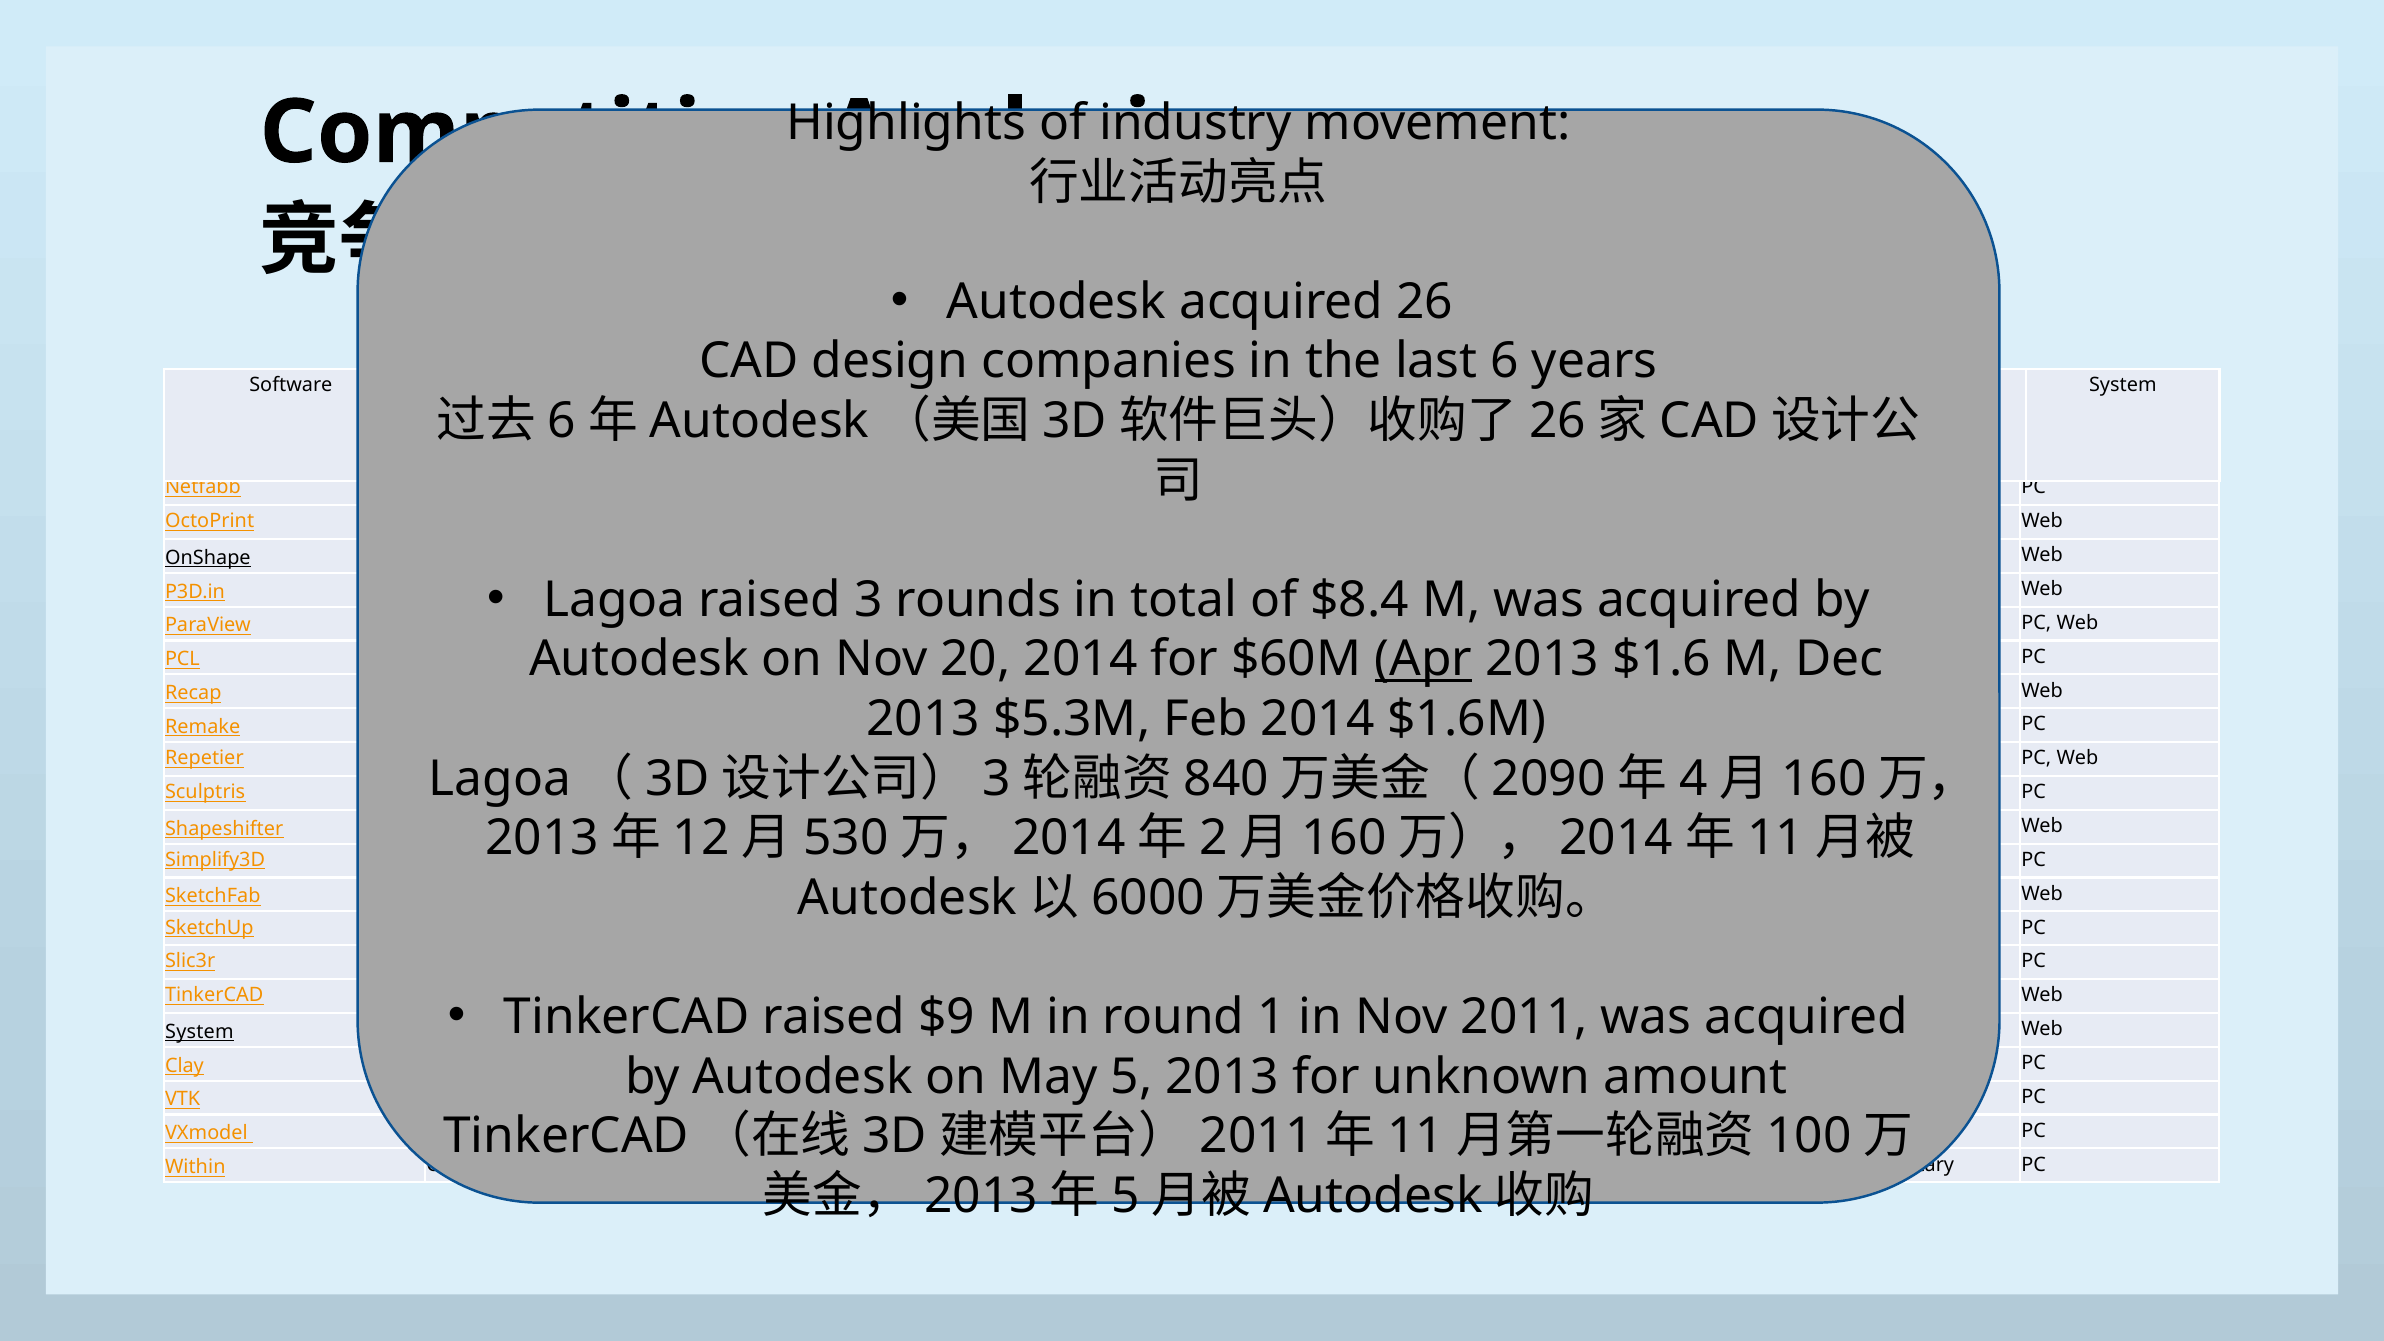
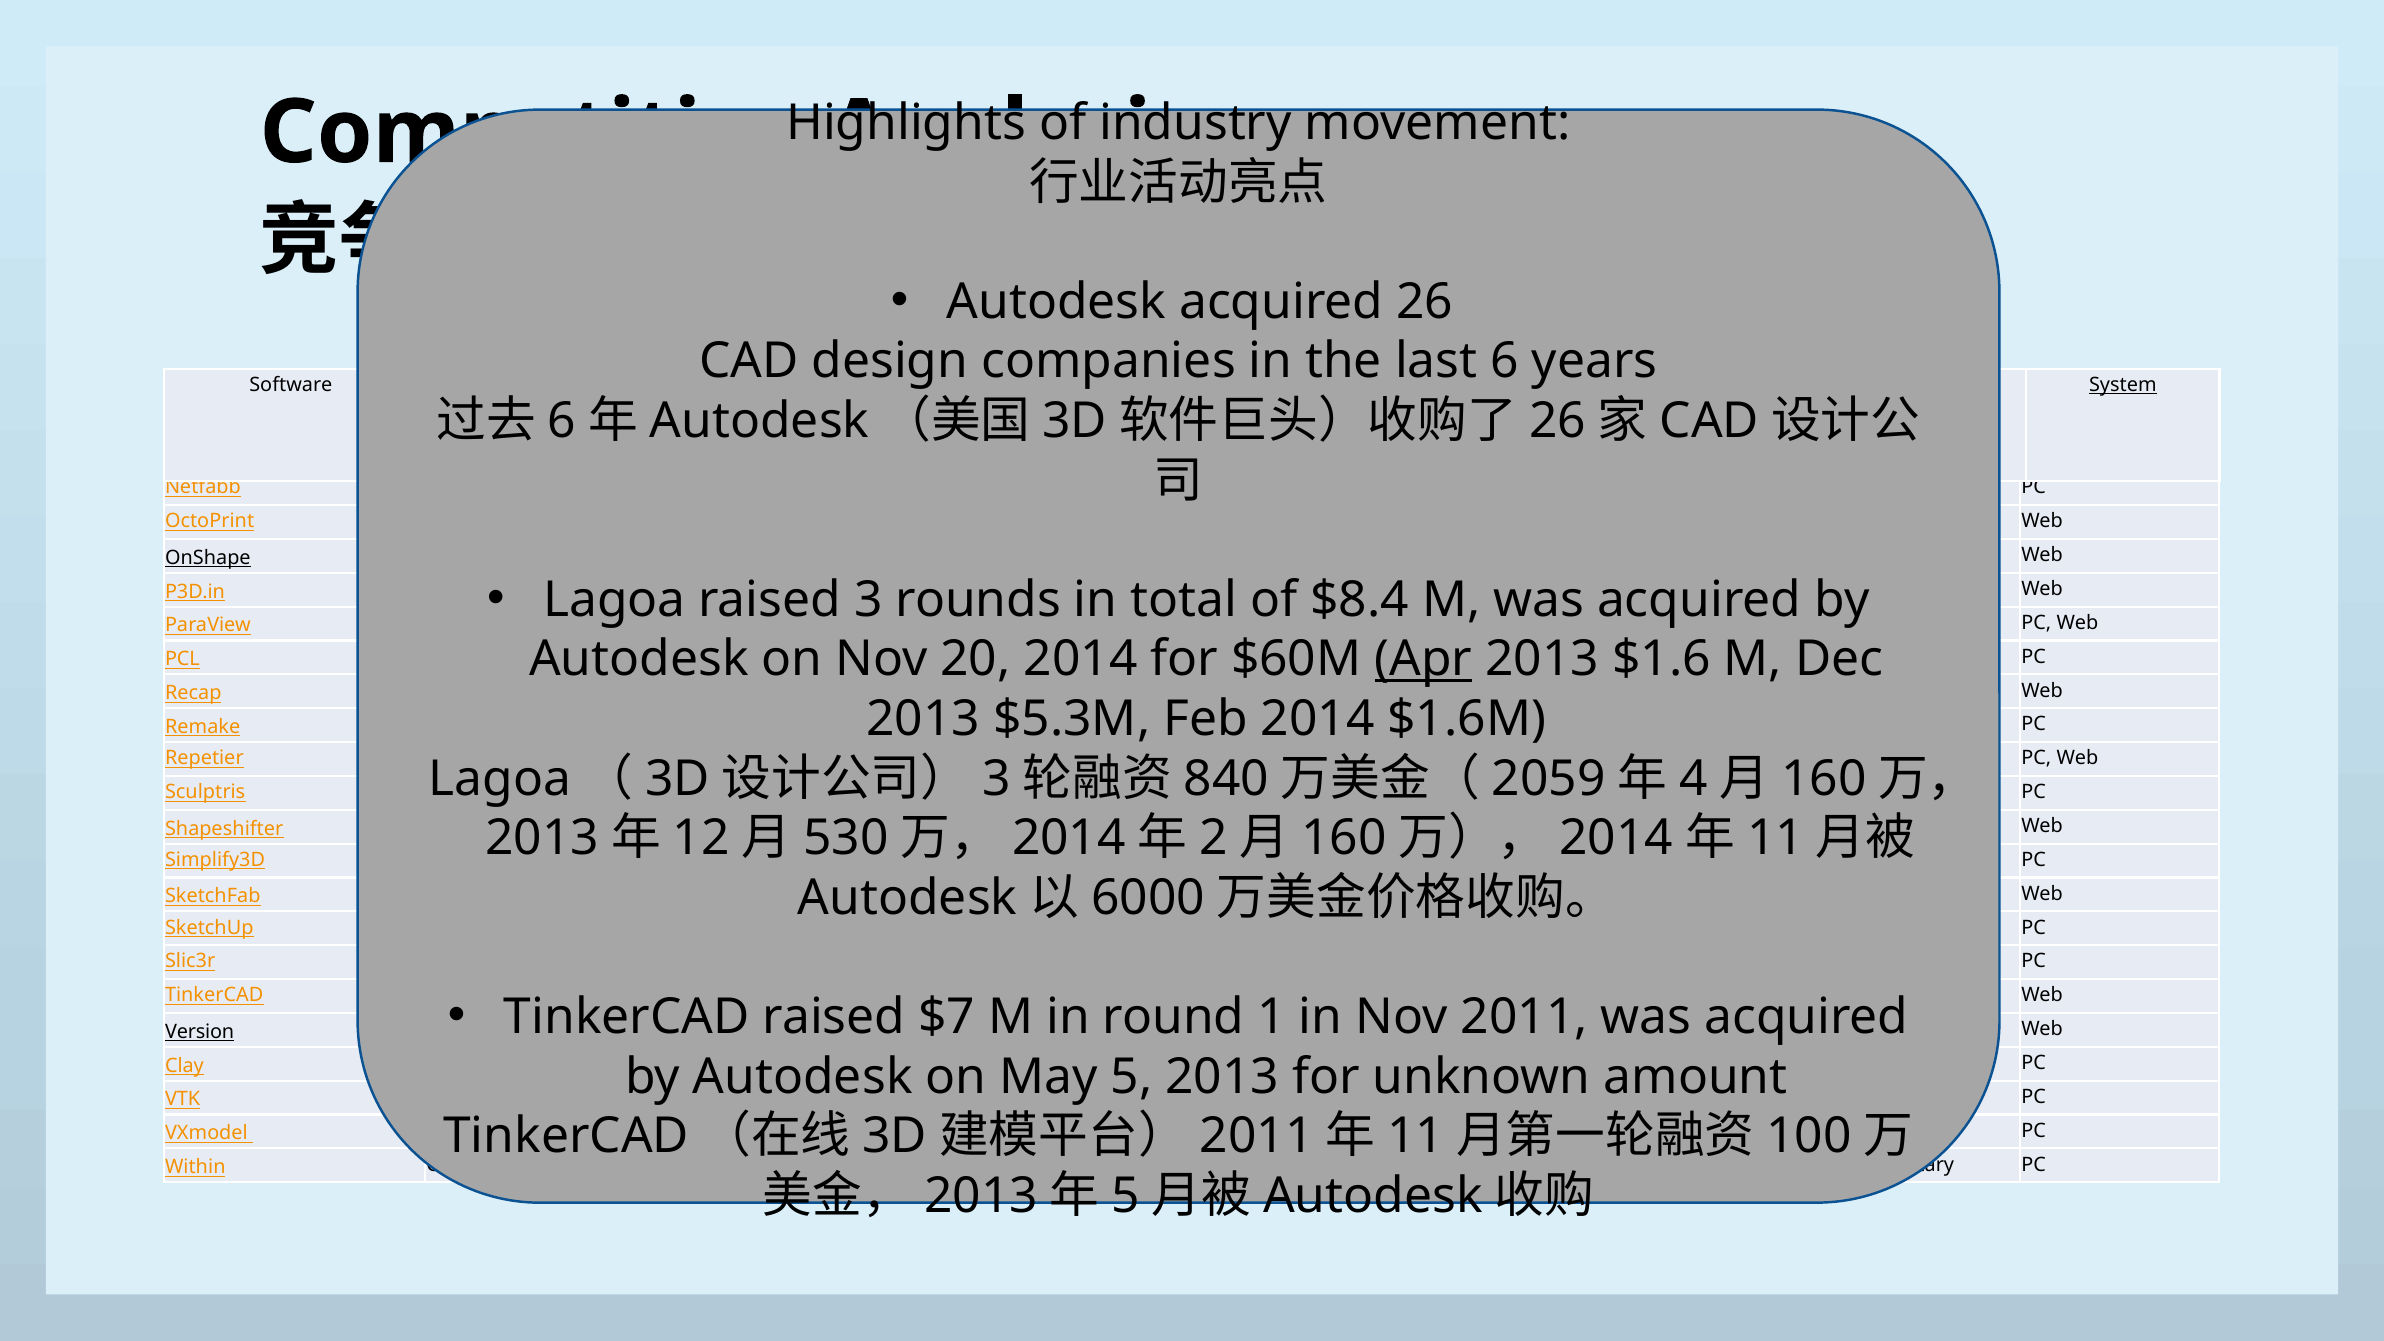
System at (2123, 385) underline: none -> present
2090: 2090 -> 2059
$9: $9 -> $7
System at (199, 1032): System -> Version
